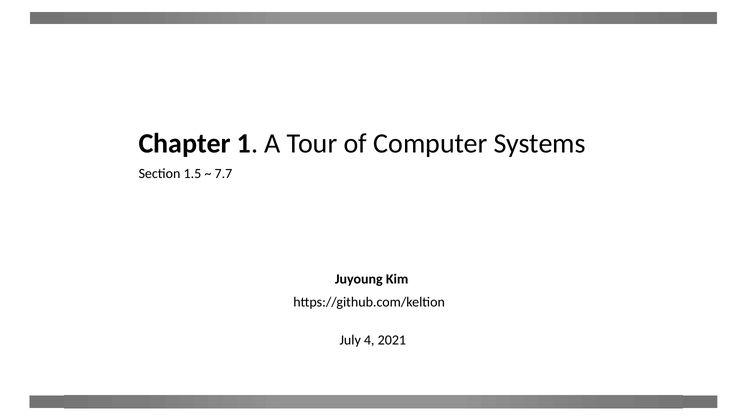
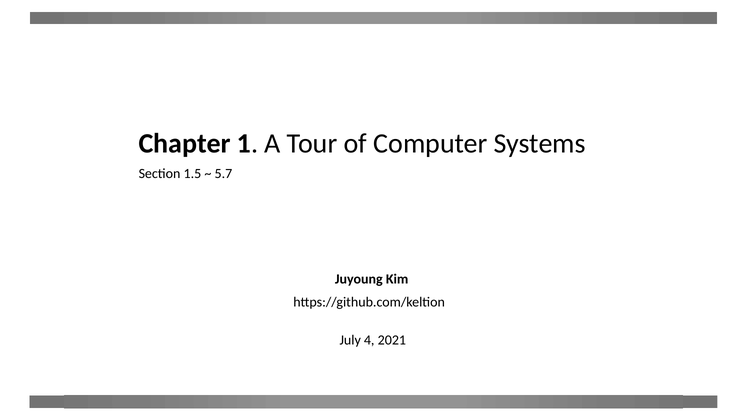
7.7: 7.7 -> 5.7
